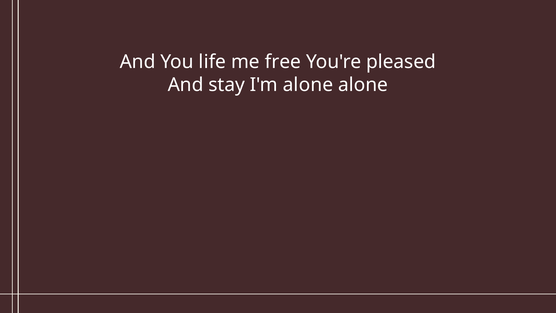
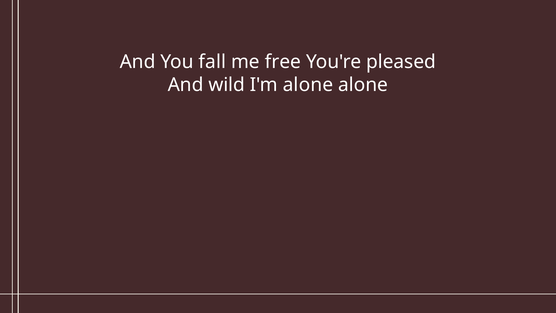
life: life -> fall
stay: stay -> wild
